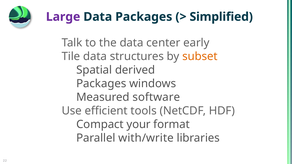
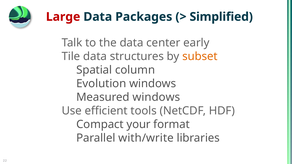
Large colour: purple -> red
derived: derived -> column
Packages at (101, 84): Packages -> Evolution
Measured software: software -> windows
